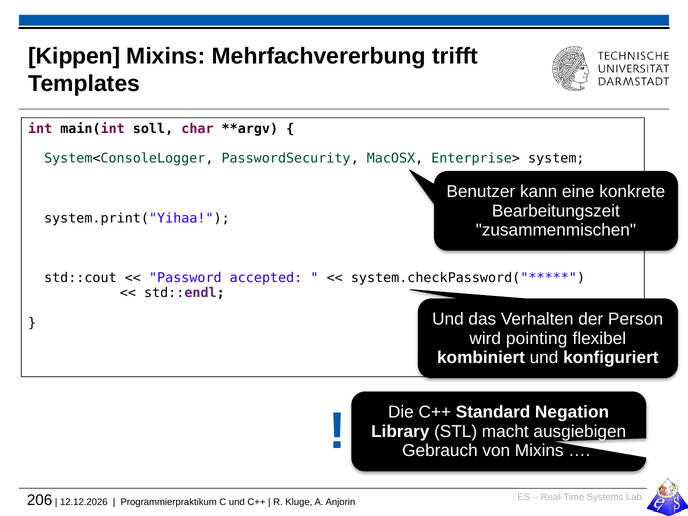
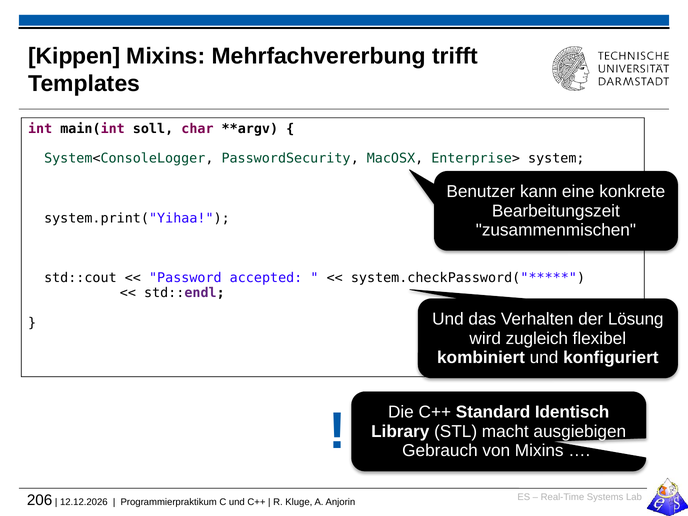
Person: Person -> Lösung
pointing: pointing -> zugleich
Negation: Negation -> Identisch
